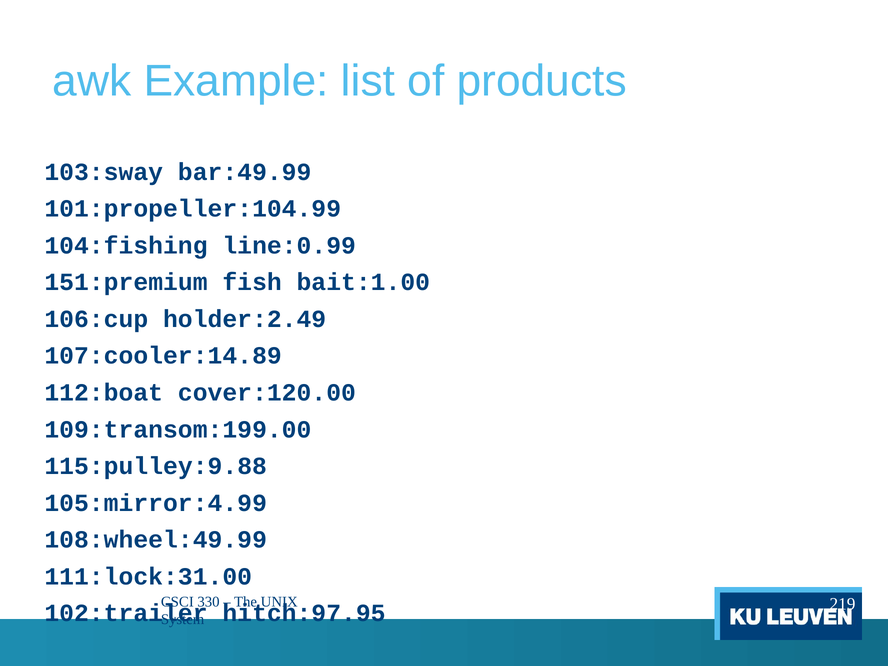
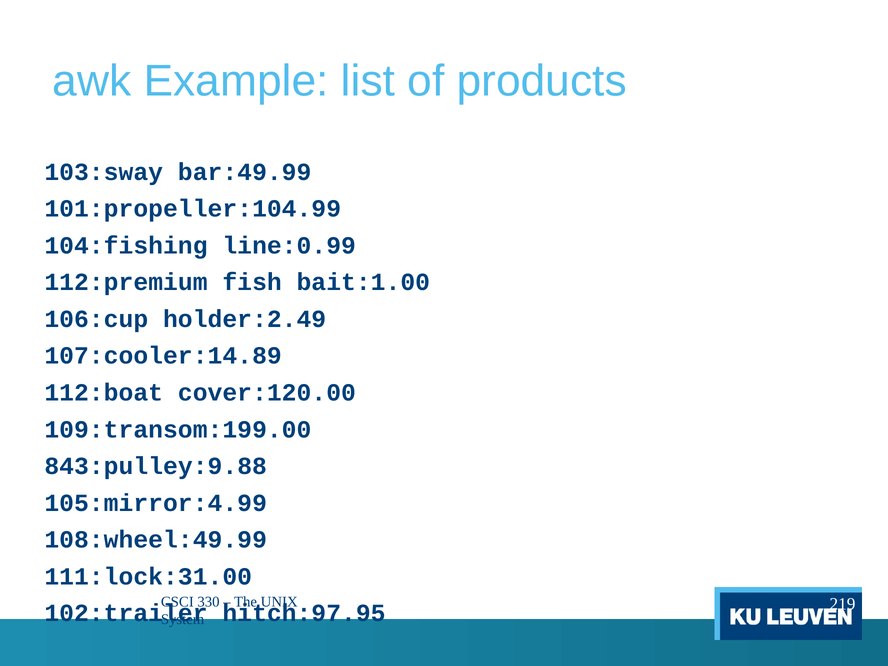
151:premium: 151:premium -> 112:premium
115:pulley:9.88: 115:pulley:9.88 -> 843:pulley:9.88
